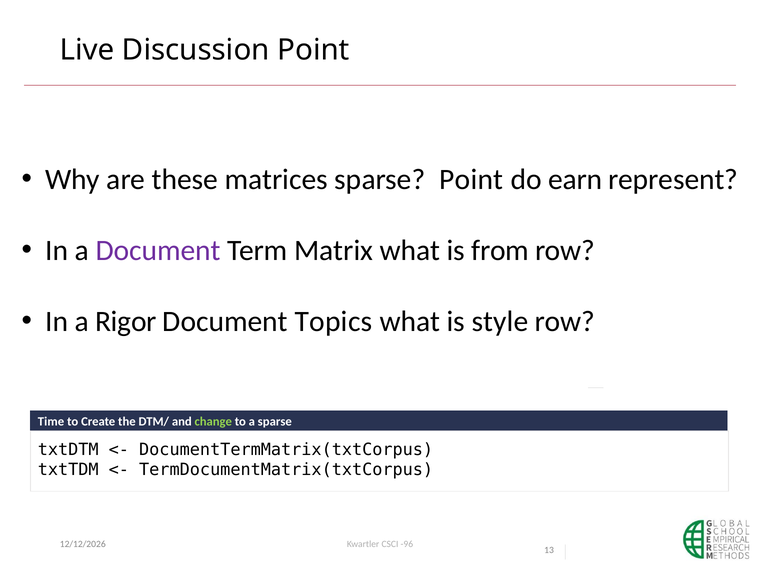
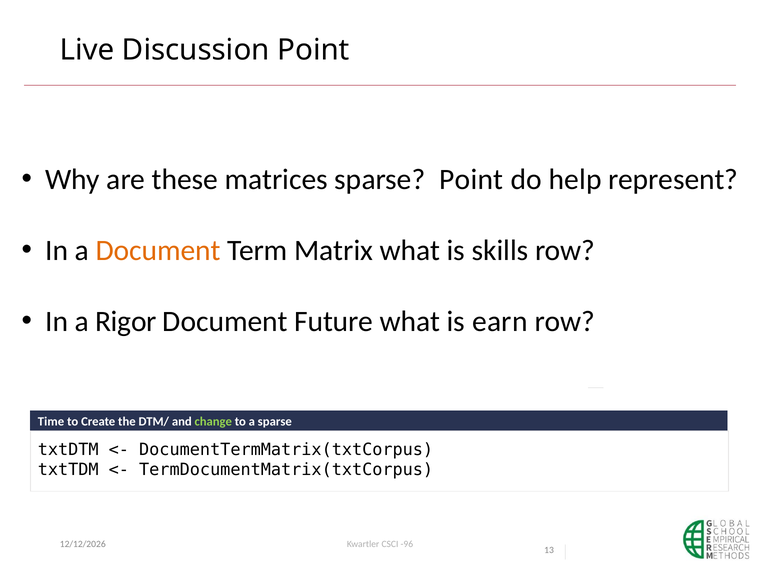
earn: earn -> help
Document at (158, 250) colour: purple -> orange
from: from -> skills
Topics: Topics -> Future
style: style -> earn
